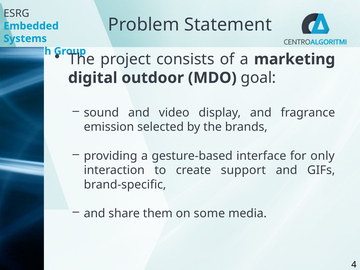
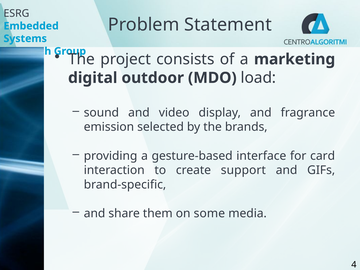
goal: goal -> load
only: only -> card
